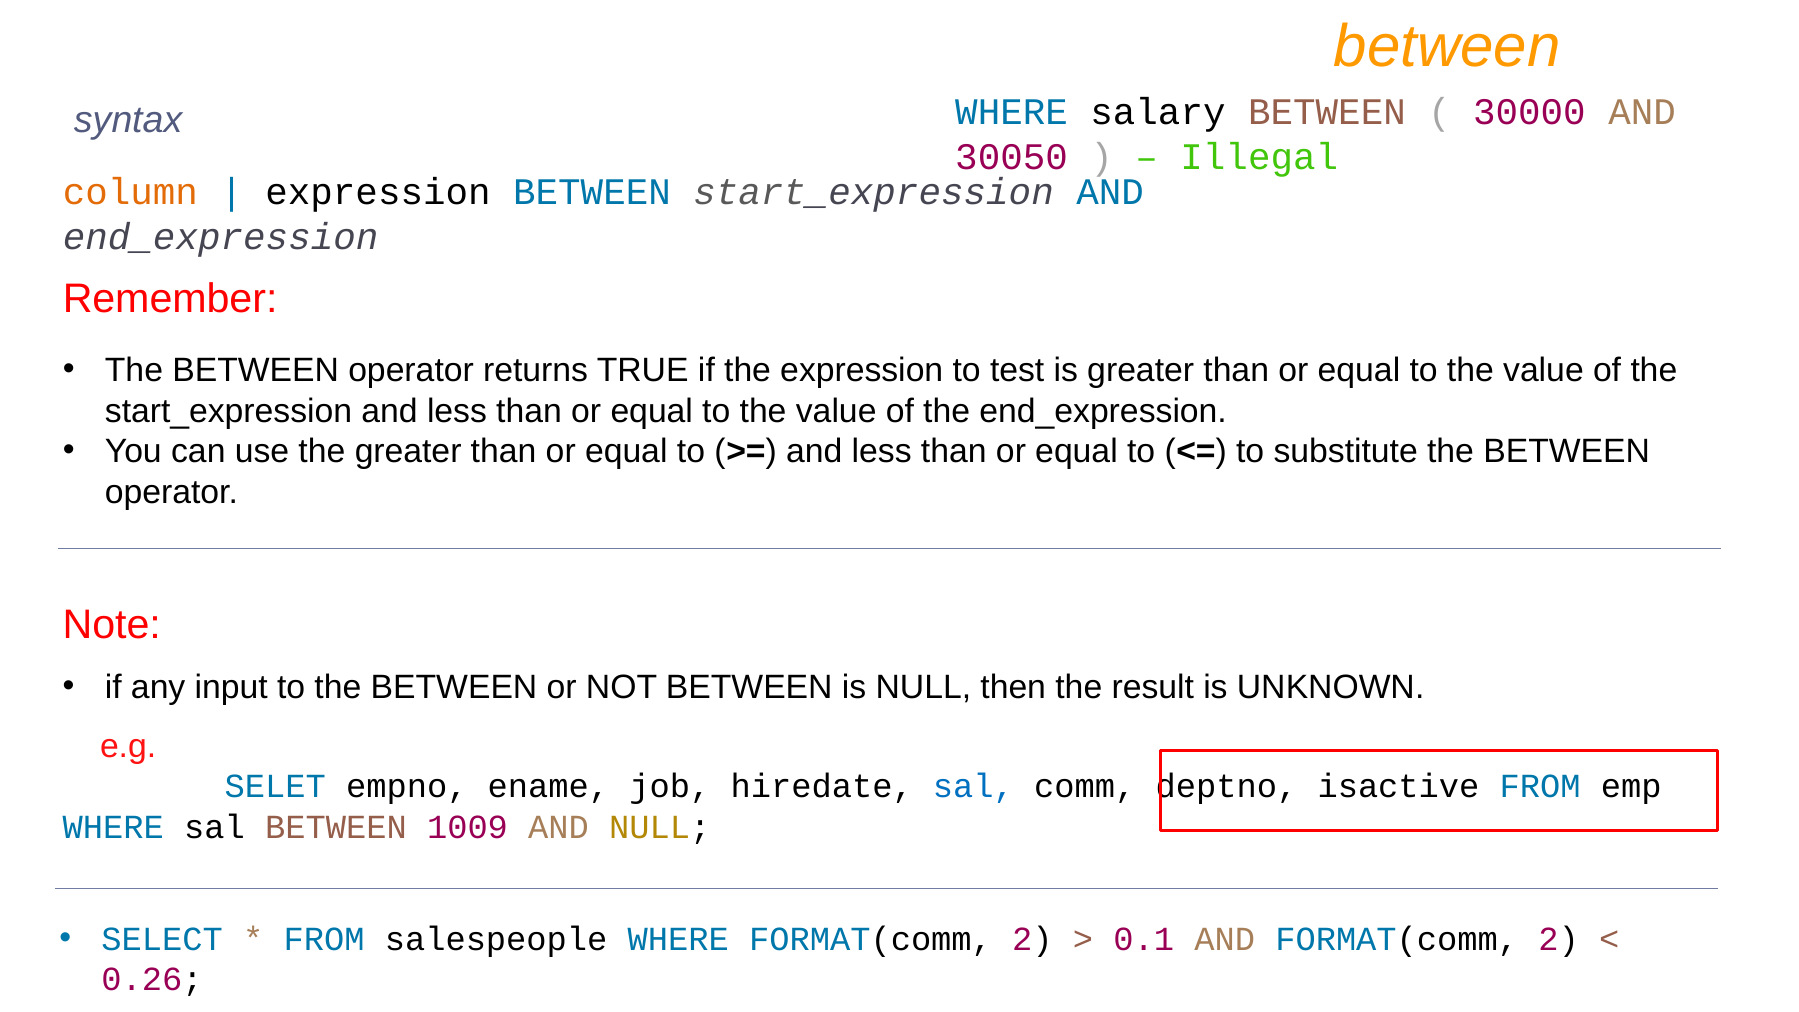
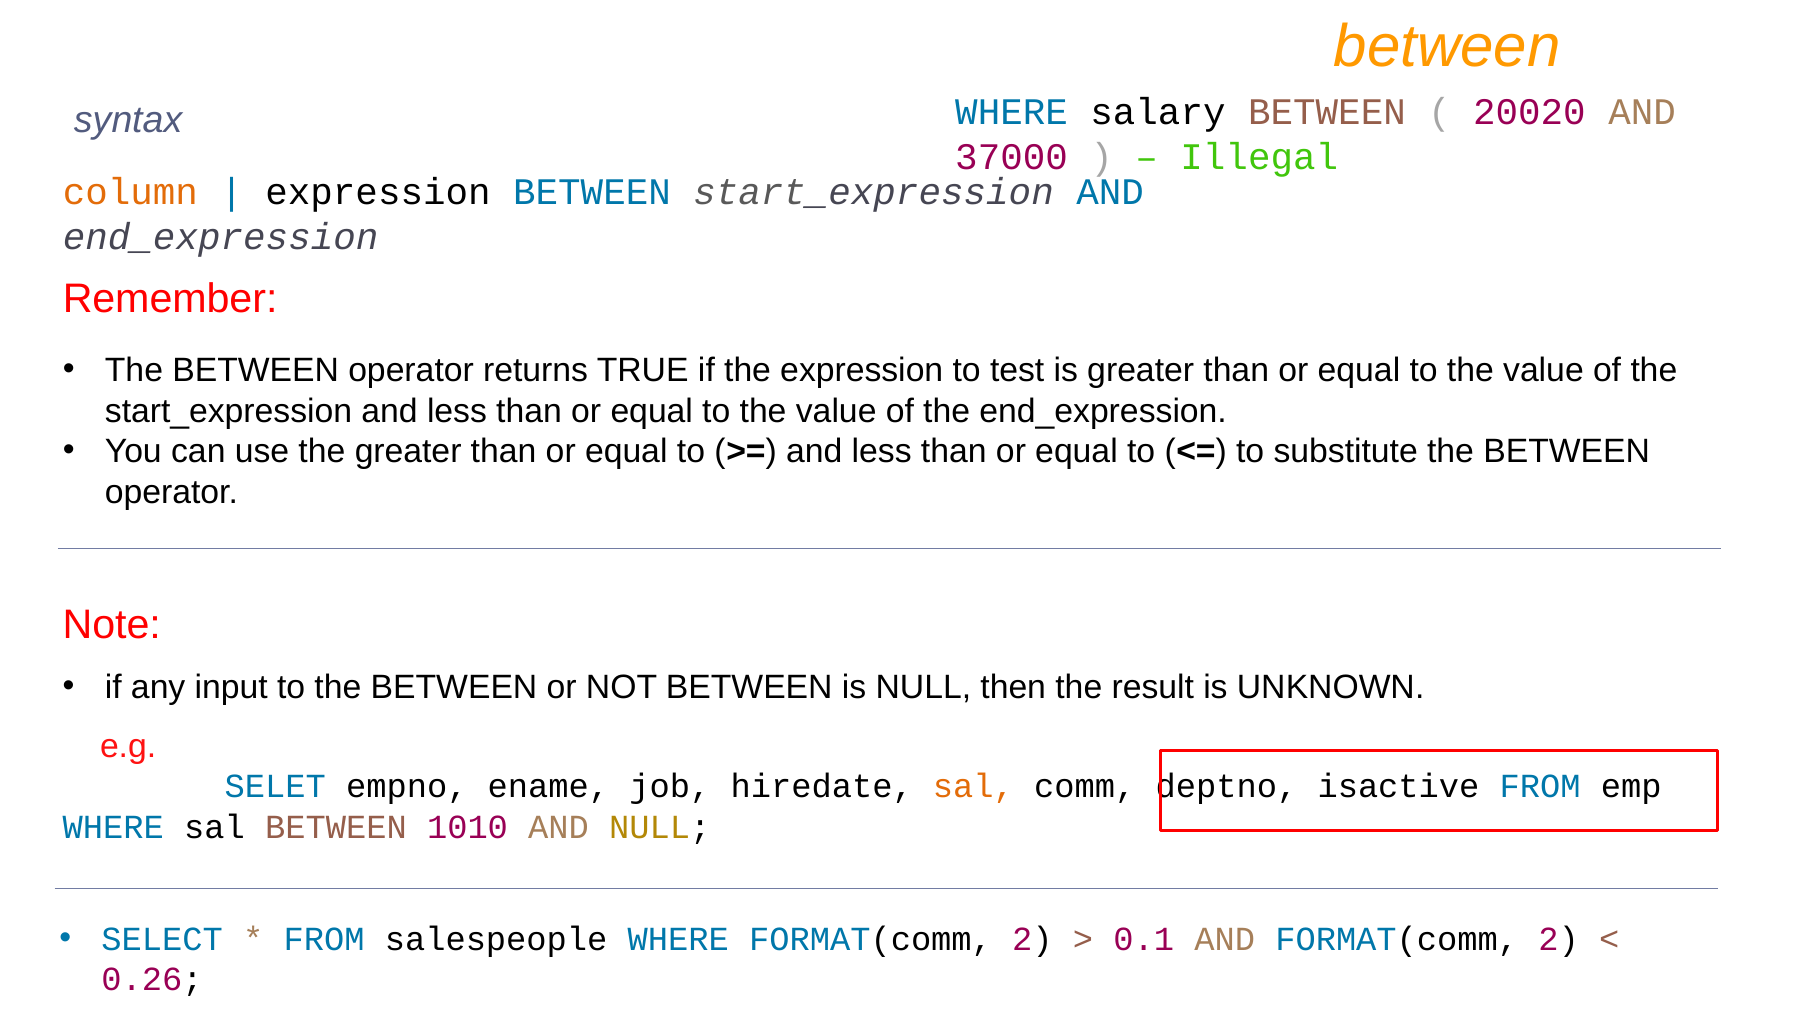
30000: 30000 -> 20020
30050: 30050 -> 37000
sal at (973, 787) colour: blue -> orange
1009: 1009 -> 1010
